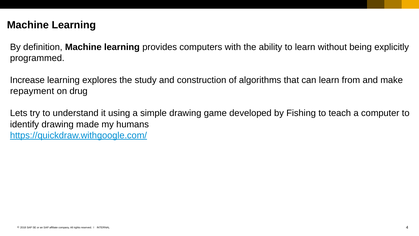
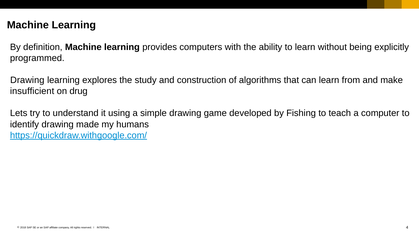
Increase at (27, 80): Increase -> Drawing
repayment: repayment -> insufficient
